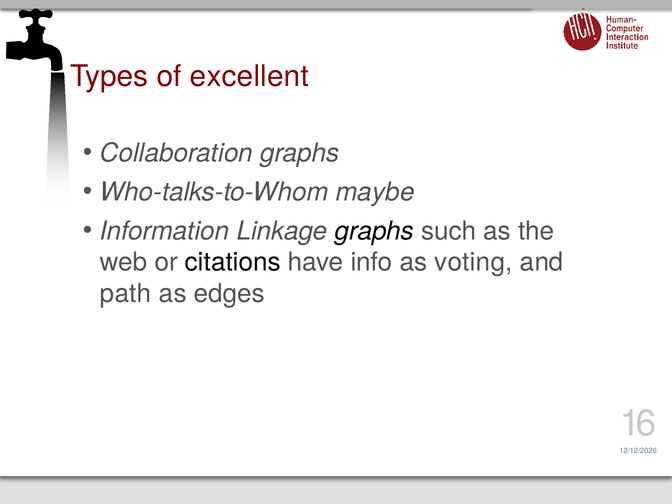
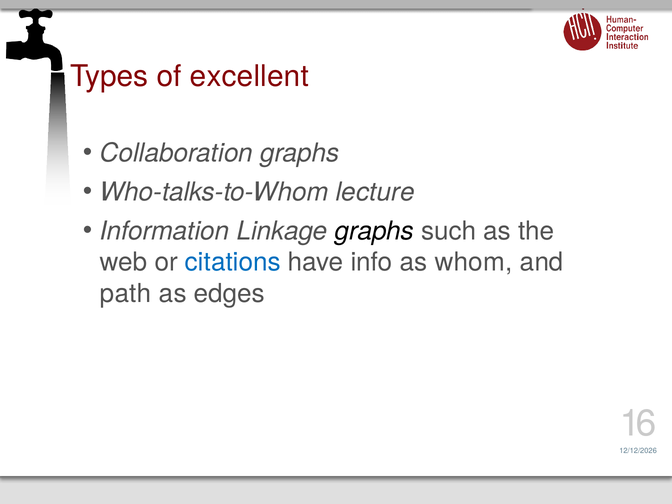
maybe: maybe -> lecture
citations colour: black -> blue
voting: voting -> whom
